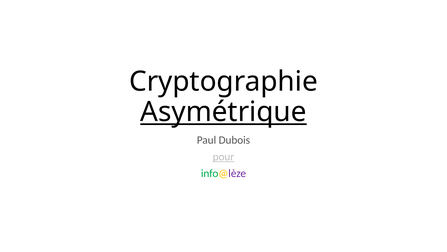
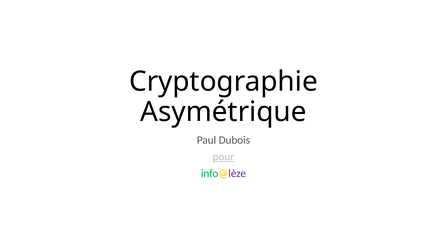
Asymétrique underline: present -> none
